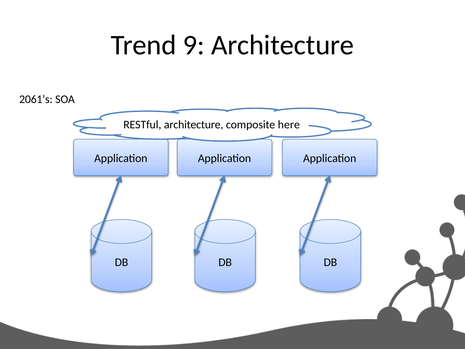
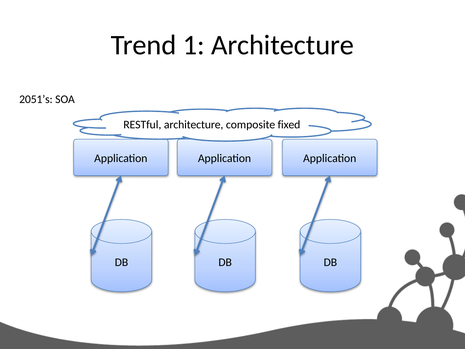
9: 9 -> 1
2061’s: 2061’s -> 2051’s
here: here -> fixed
